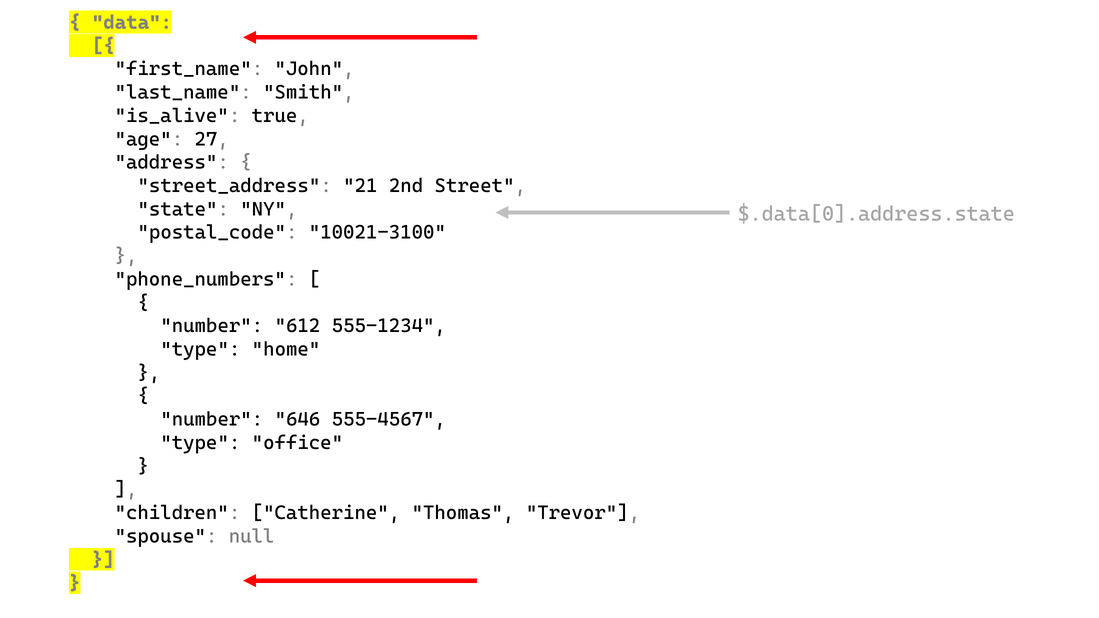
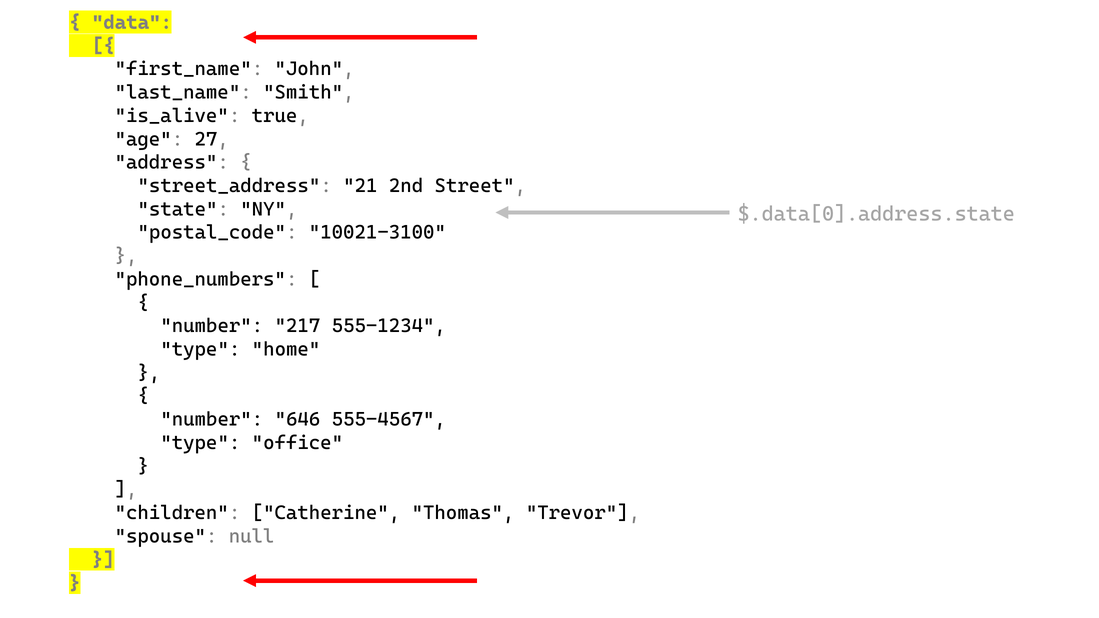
612: 612 -> 217
